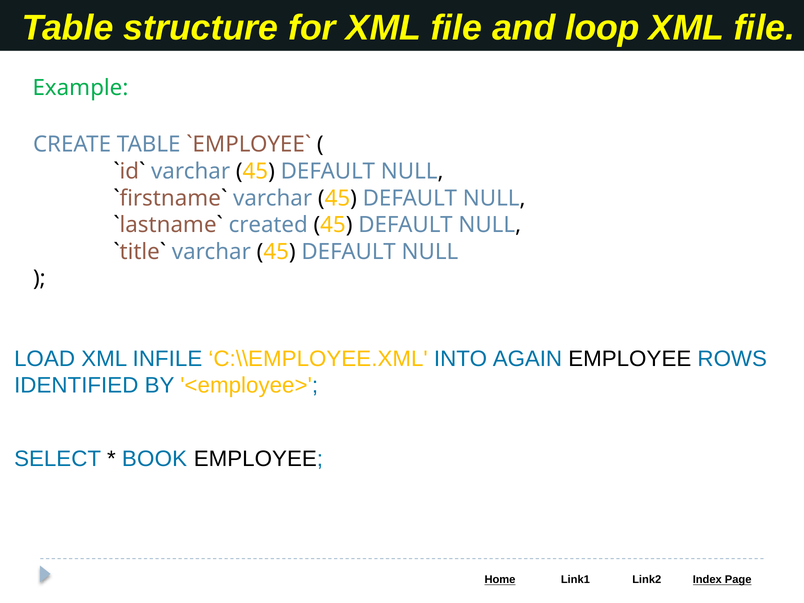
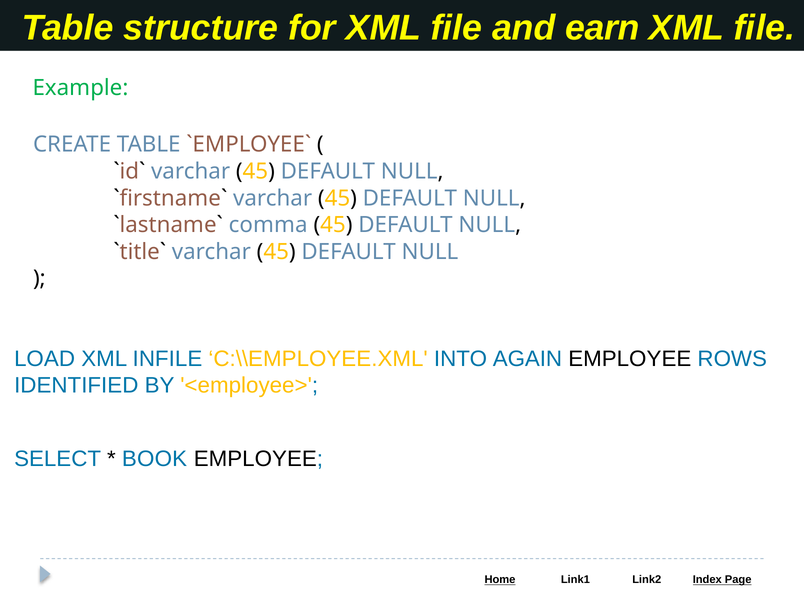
loop: loop -> earn
created: created -> comma
